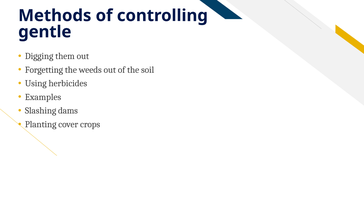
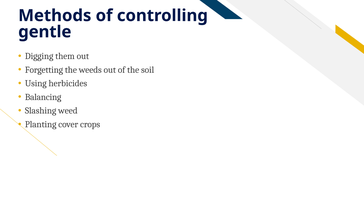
Examples: Examples -> Balancing
dams: dams -> weed
